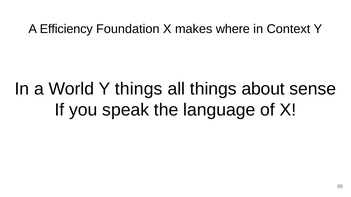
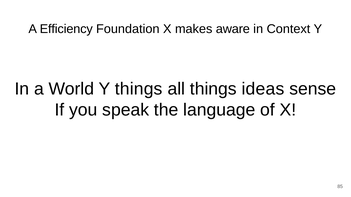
where: where -> aware
about: about -> ideas
